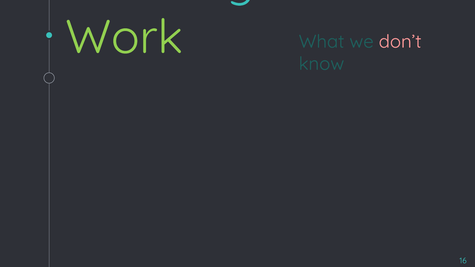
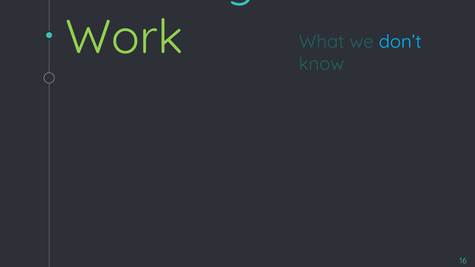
don’t colour: pink -> light blue
